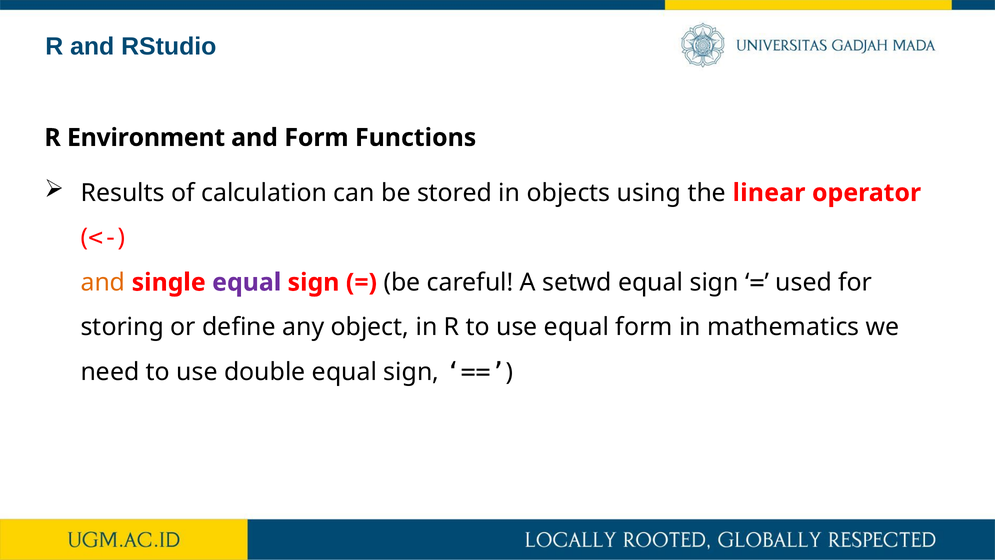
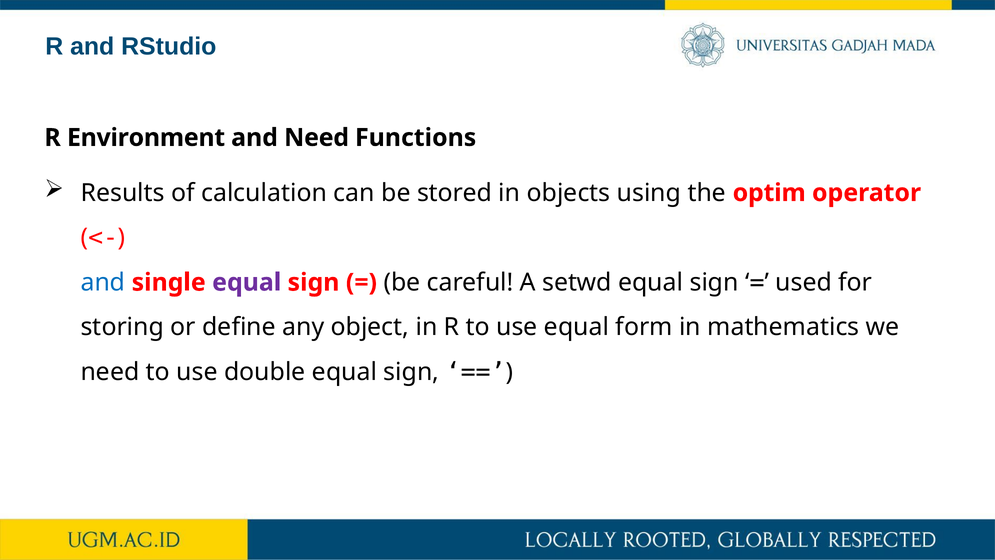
and Form: Form -> Need
linear: linear -> optim
and at (103, 282) colour: orange -> blue
